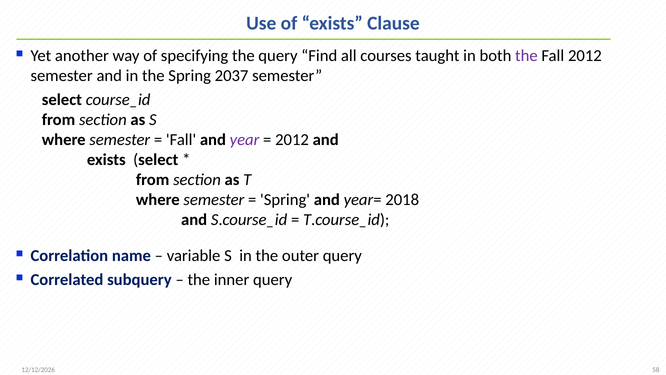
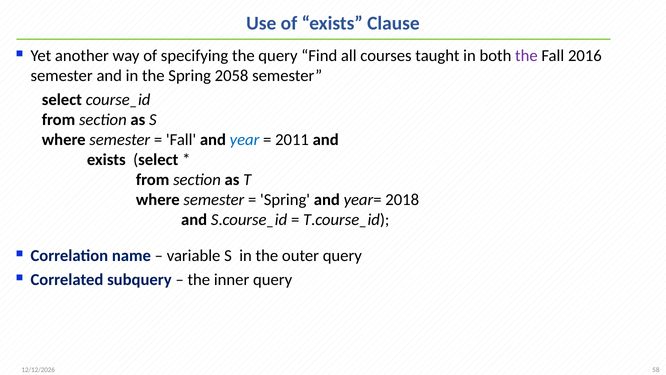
Fall 2012: 2012 -> 2016
2037: 2037 -> 2058
year colour: purple -> blue
2012 at (292, 140): 2012 -> 2011
